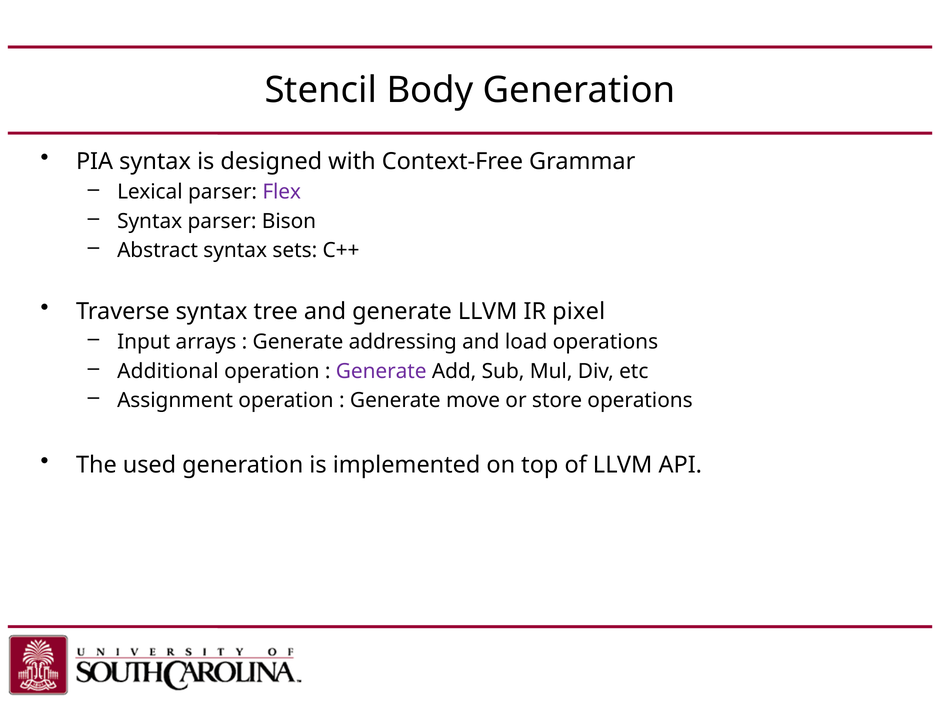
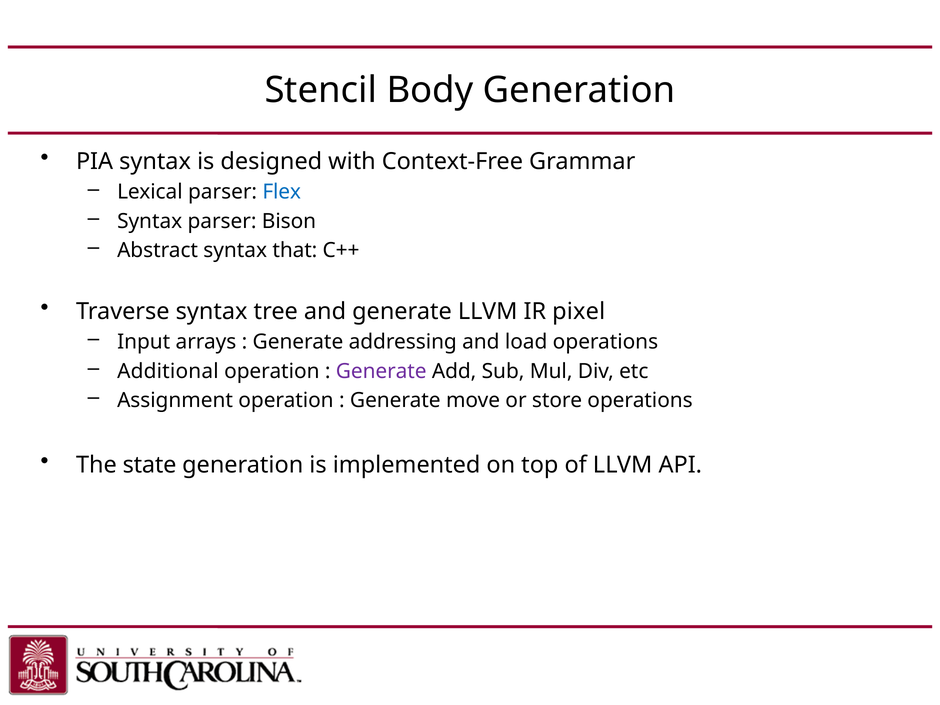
Flex colour: purple -> blue
sets: sets -> that
used: used -> state
